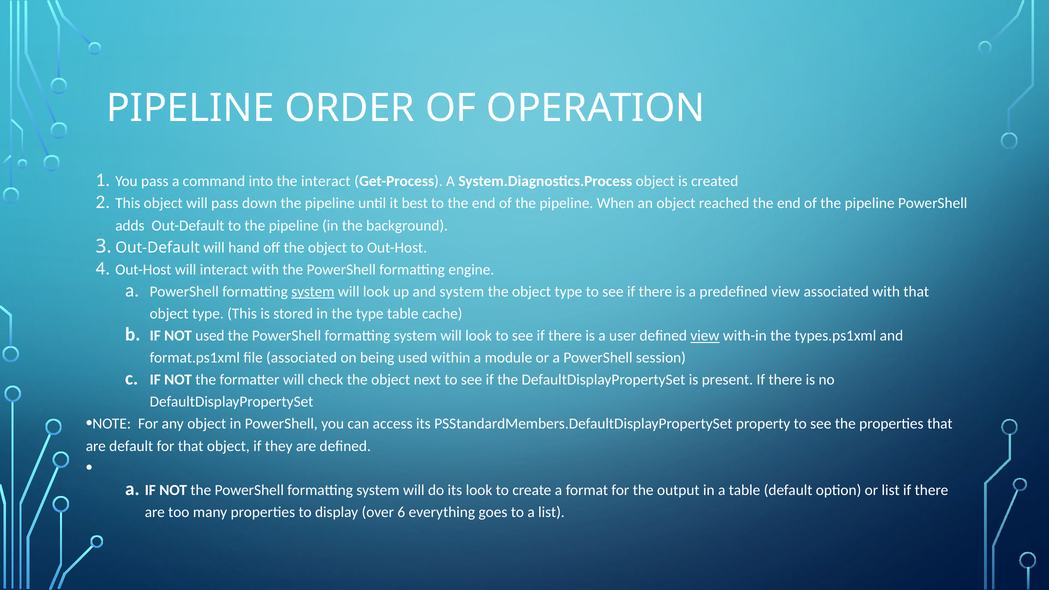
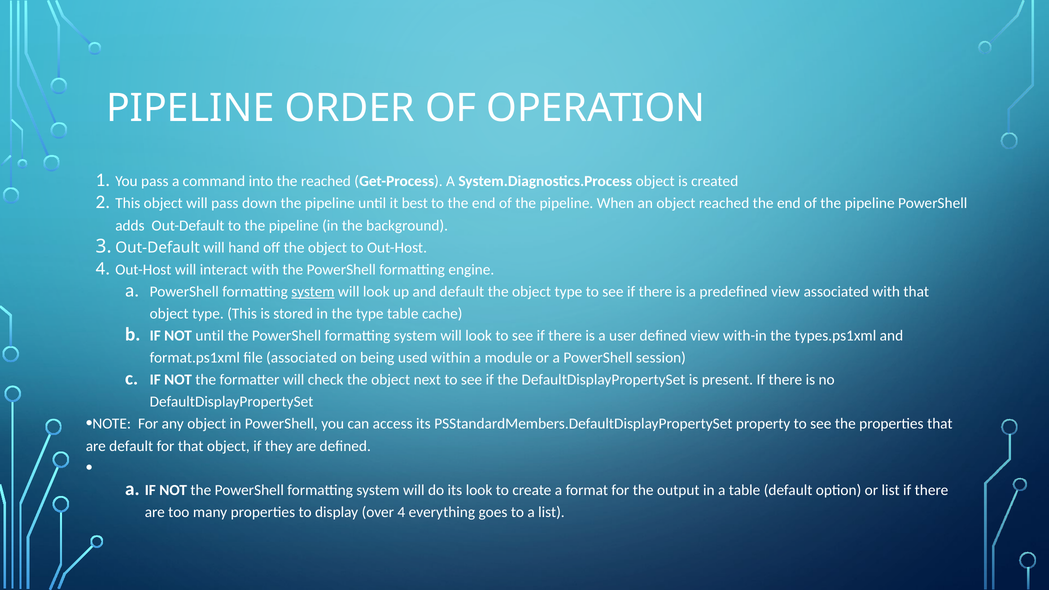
the interact: interact -> reached
and system: system -> default
NOT used: used -> until
view at (705, 336) underline: present -> none
over 6: 6 -> 4
